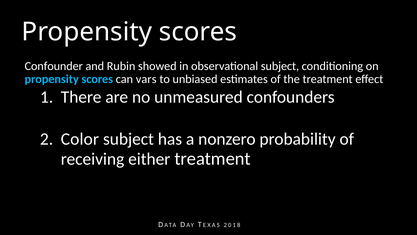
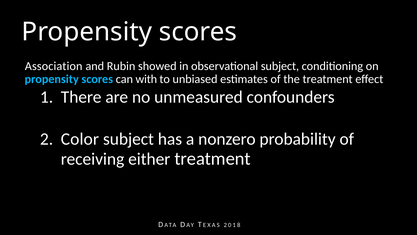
Confounder: Confounder -> Association
vars: vars -> with
